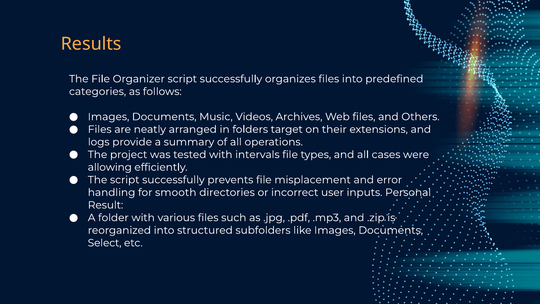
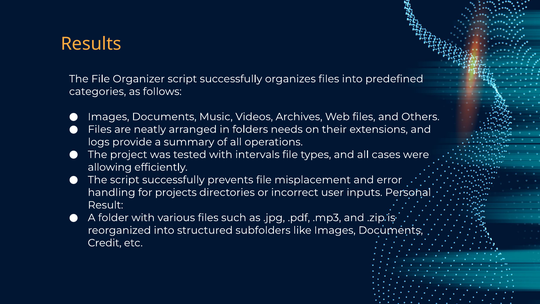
target: target -> needs
smooth: smooth -> projects
Select: Select -> Credit
